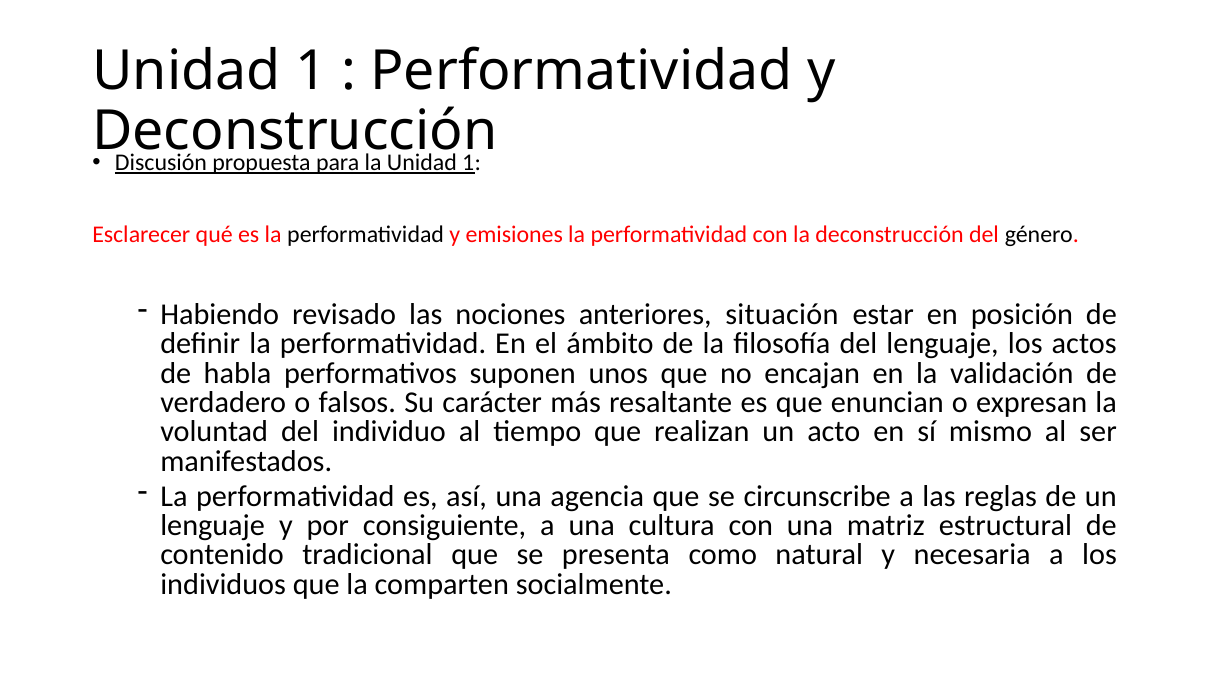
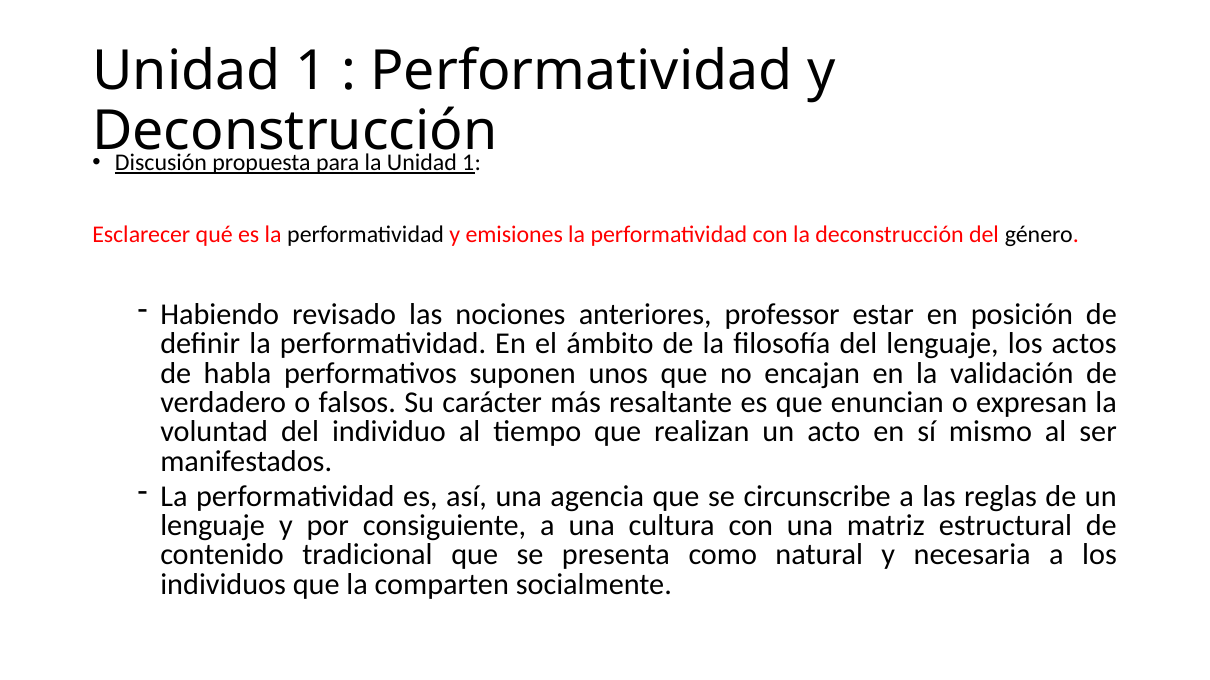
situación: situación -> professor
